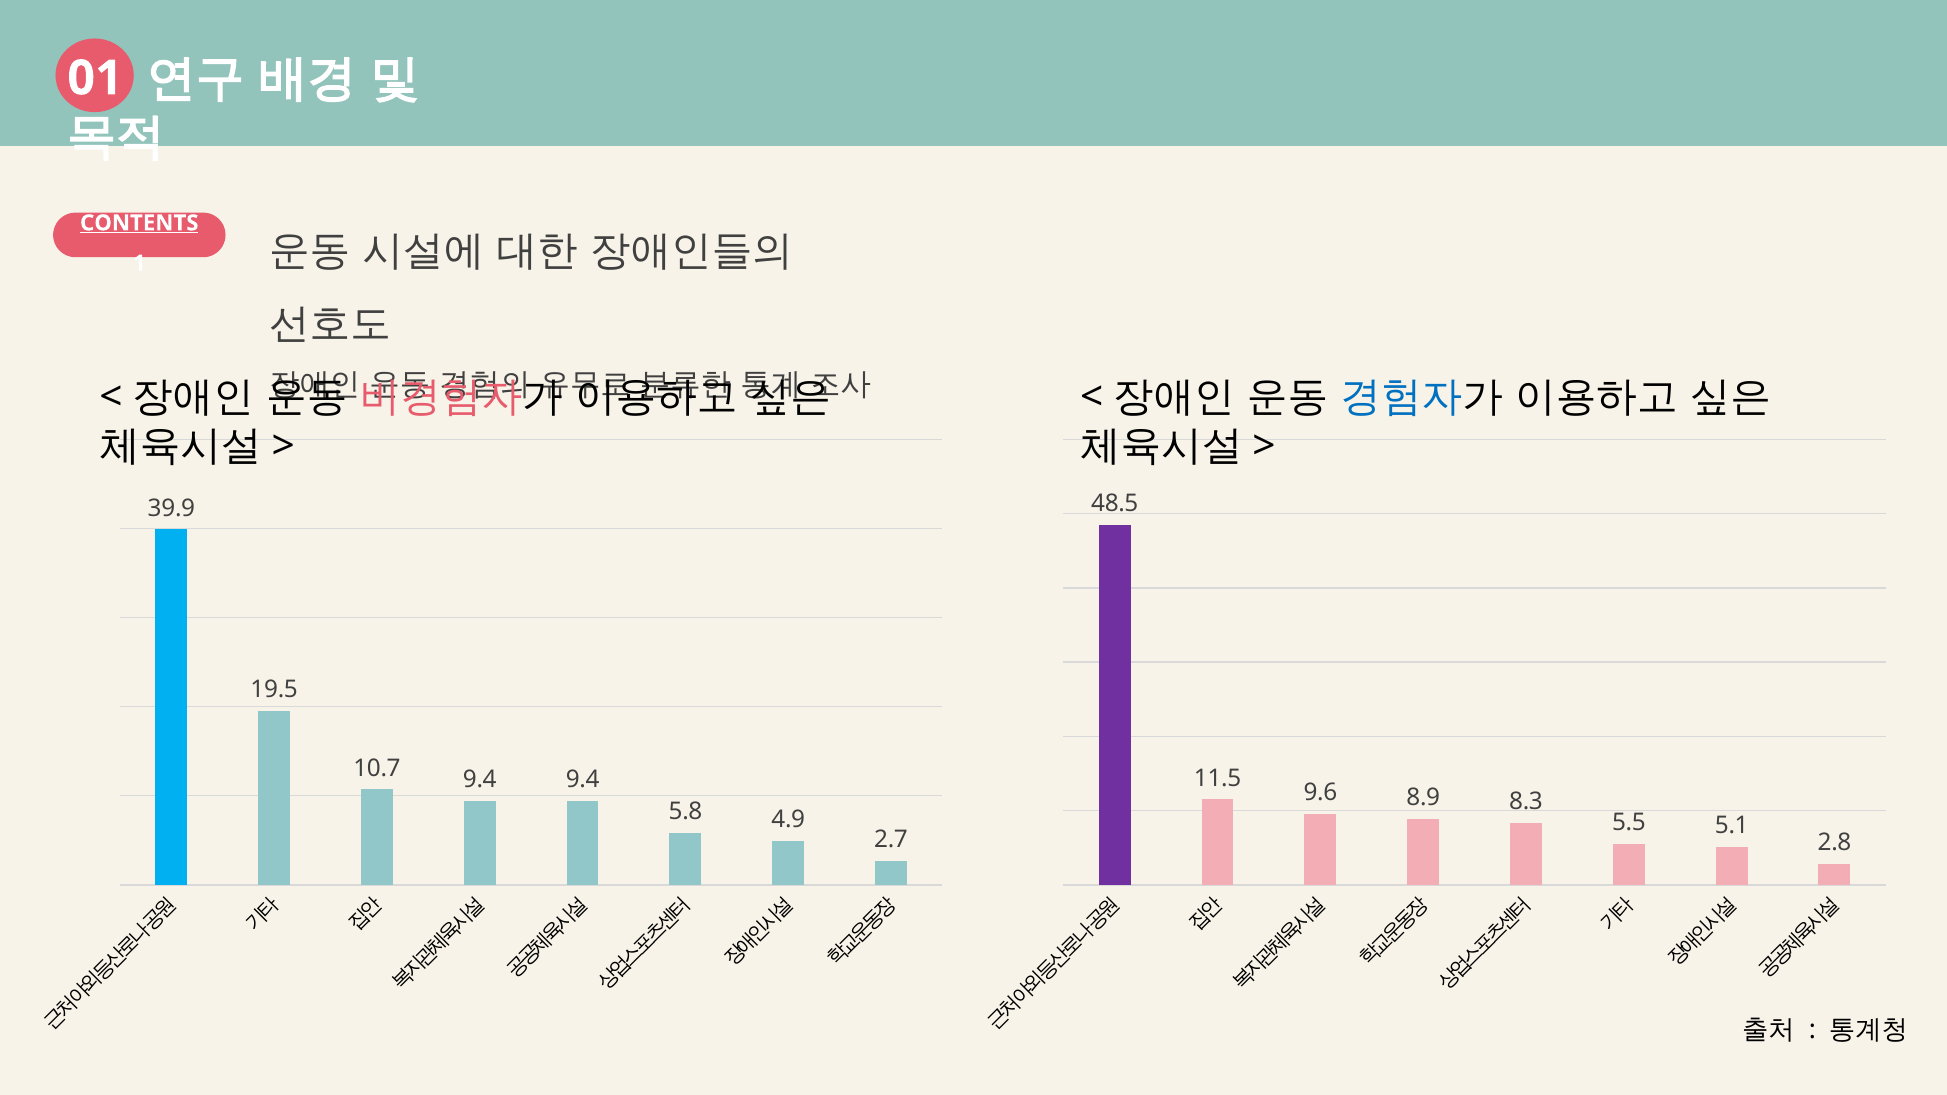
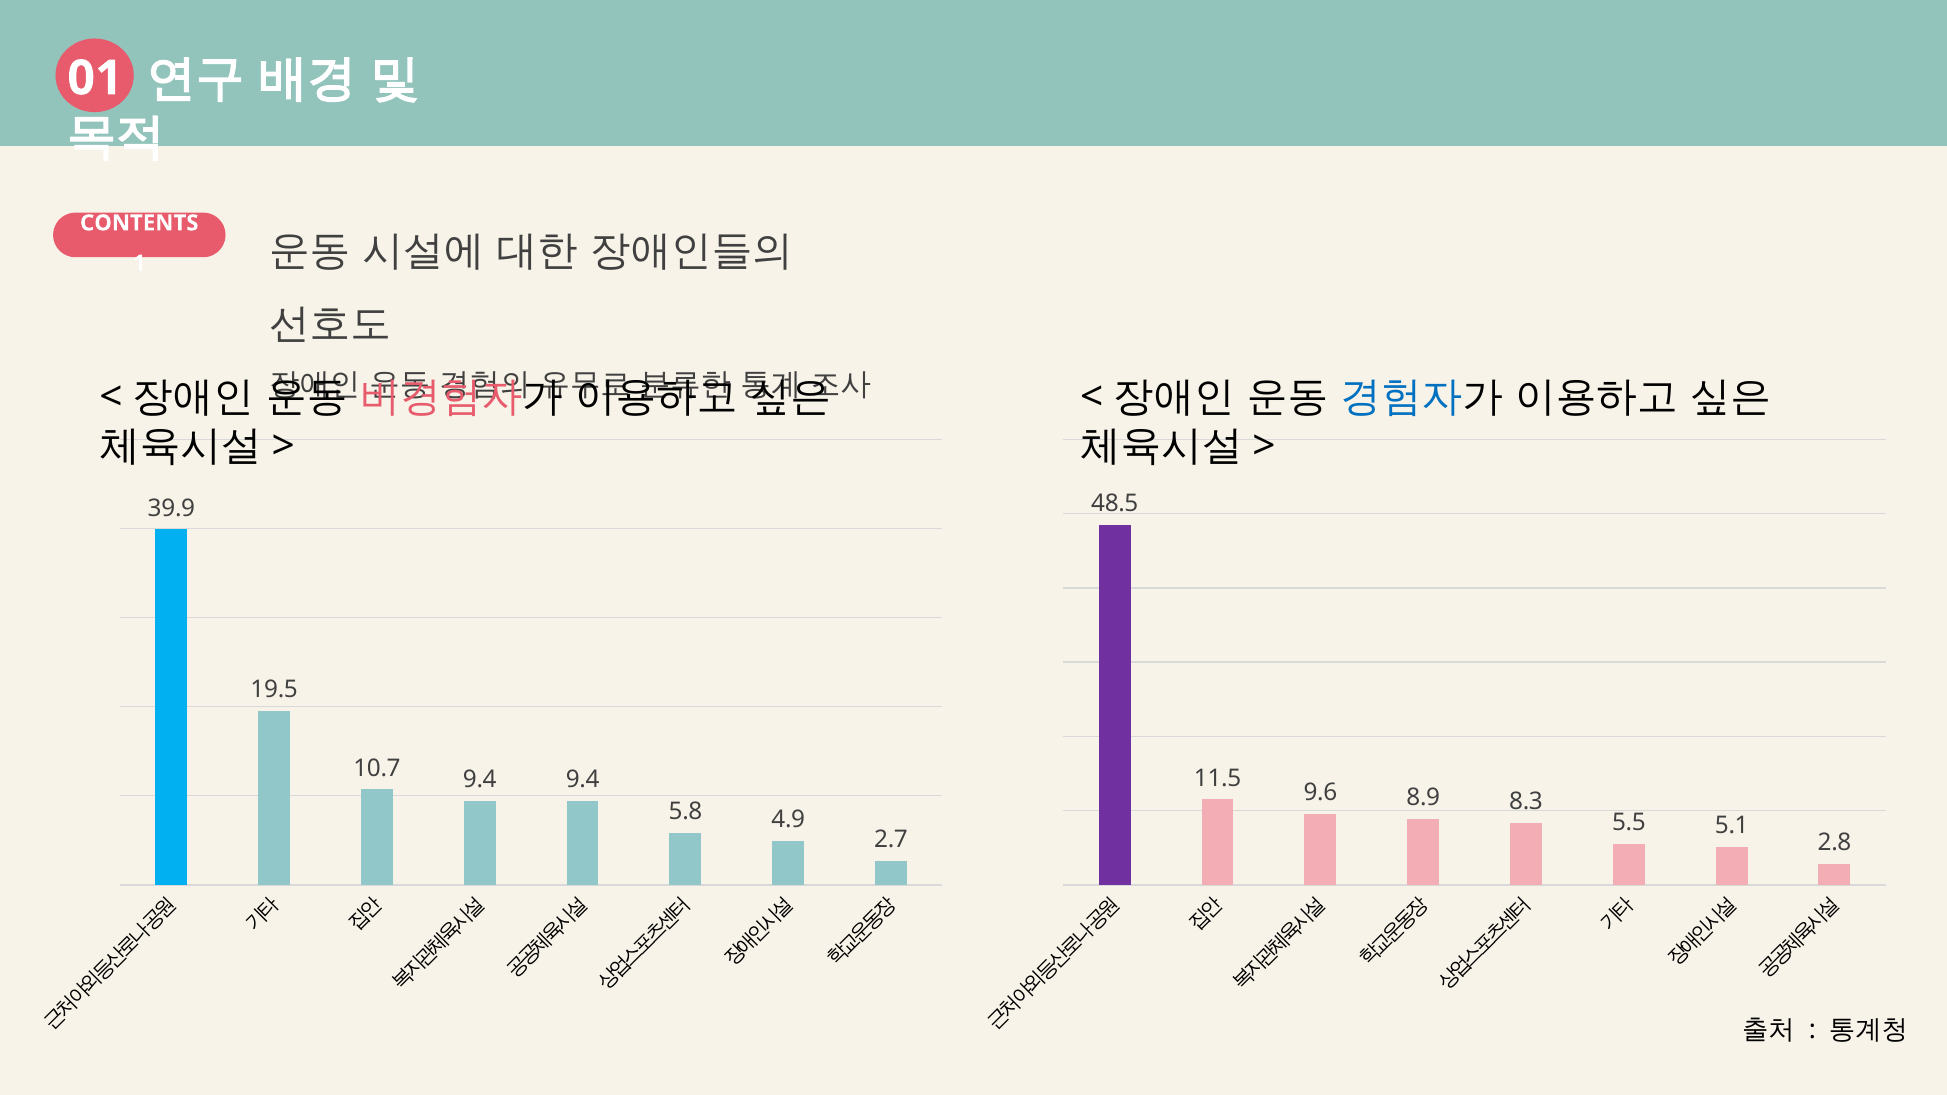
CONTENTS underline: present -> none
